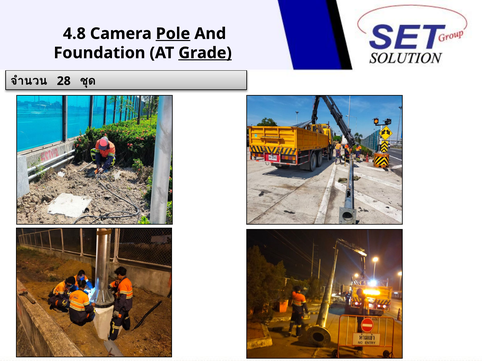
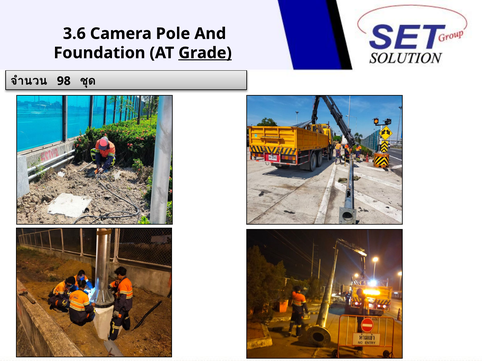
4.8: 4.8 -> 3.6
Pole underline: present -> none
28: 28 -> 98
